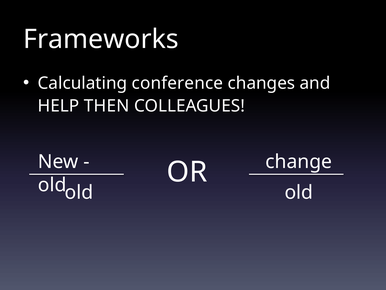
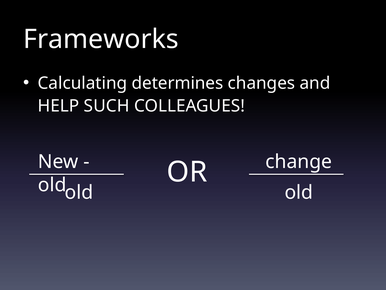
conference: conference -> determines
THEN: THEN -> SUCH
